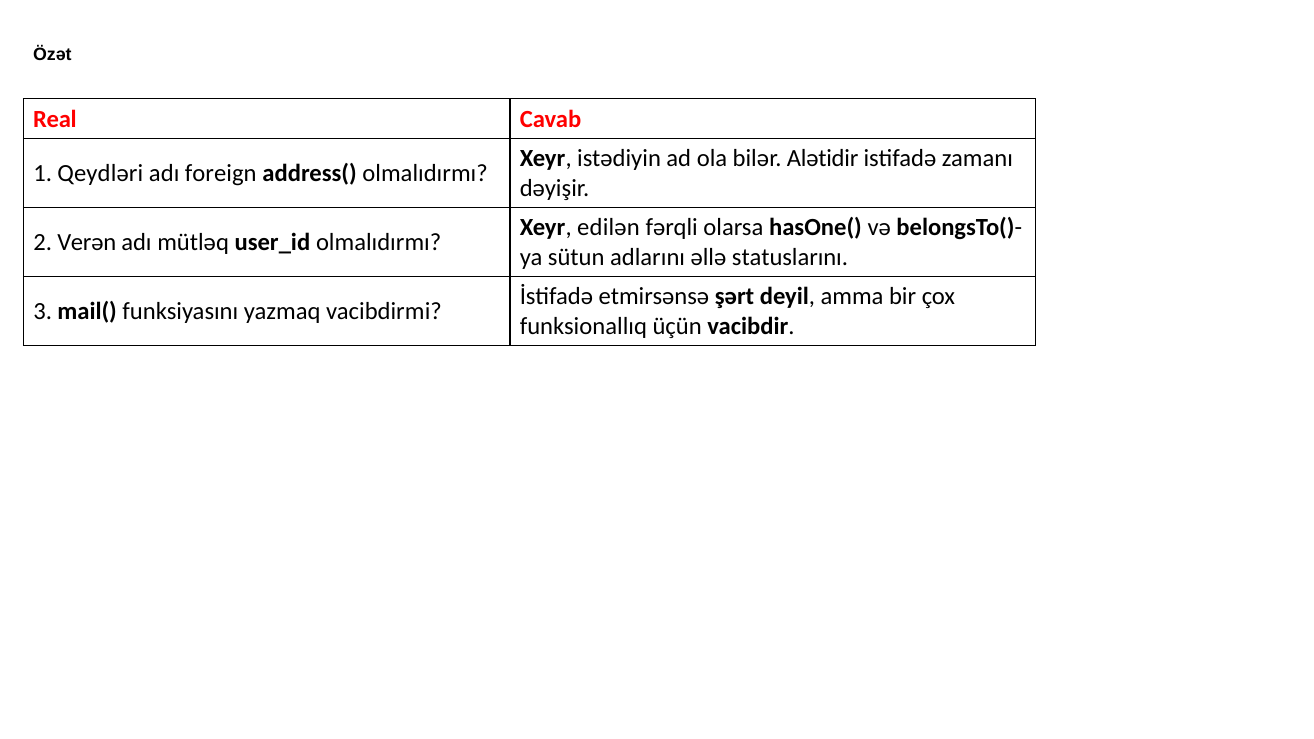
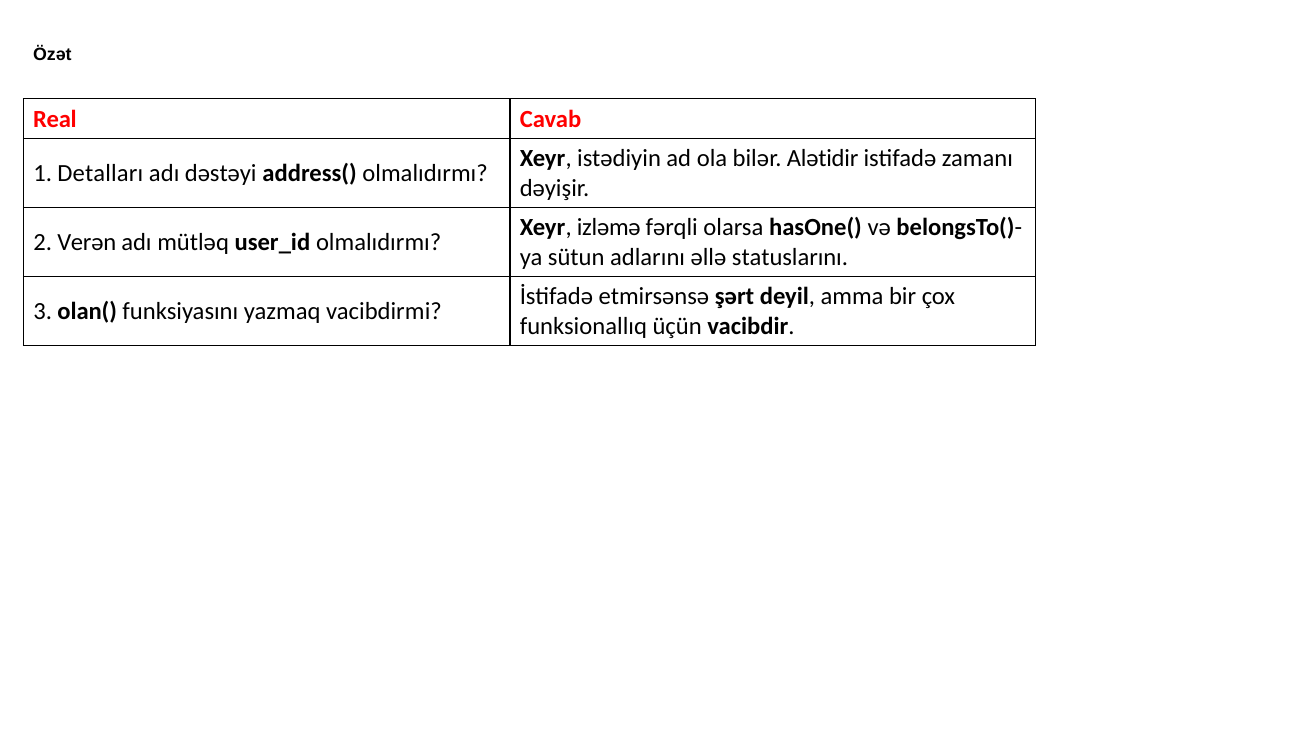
Qeydləri: Qeydləri -> Detalları
foreign: foreign -> dəstəyi
edilən: edilən -> izləmə
mail(: mail( -> olan(
